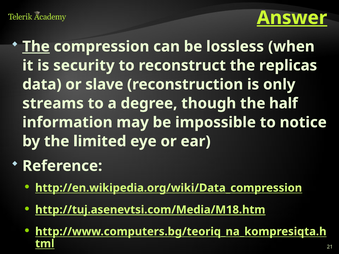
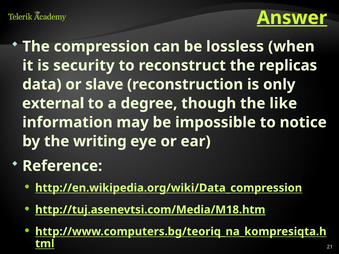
The at (36, 47) underline: present -> none
streams: streams -> external
half: half -> like
limited: limited -> writing
